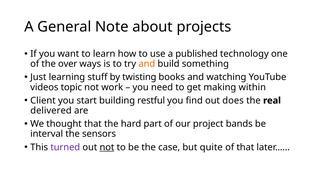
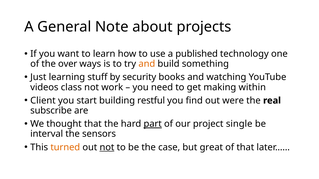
twisting: twisting -> security
topic: topic -> class
does: does -> were
delivered: delivered -> subscribe
part underline: none -> present
bands: bands -> single
turned colour: purple -> orange
quite: quite -> great
